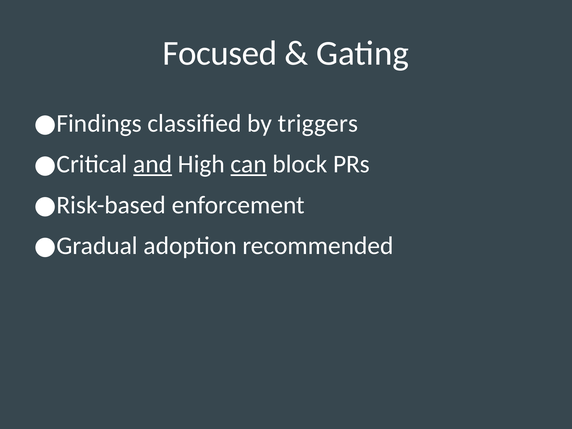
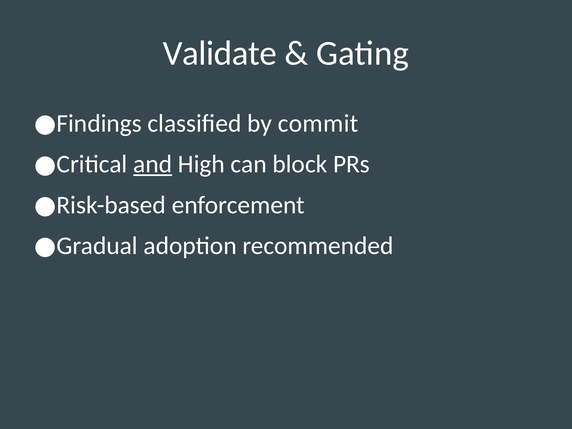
Focused: Focused -> Validate
triggers: triggers -> commit
can underline: present -> none
